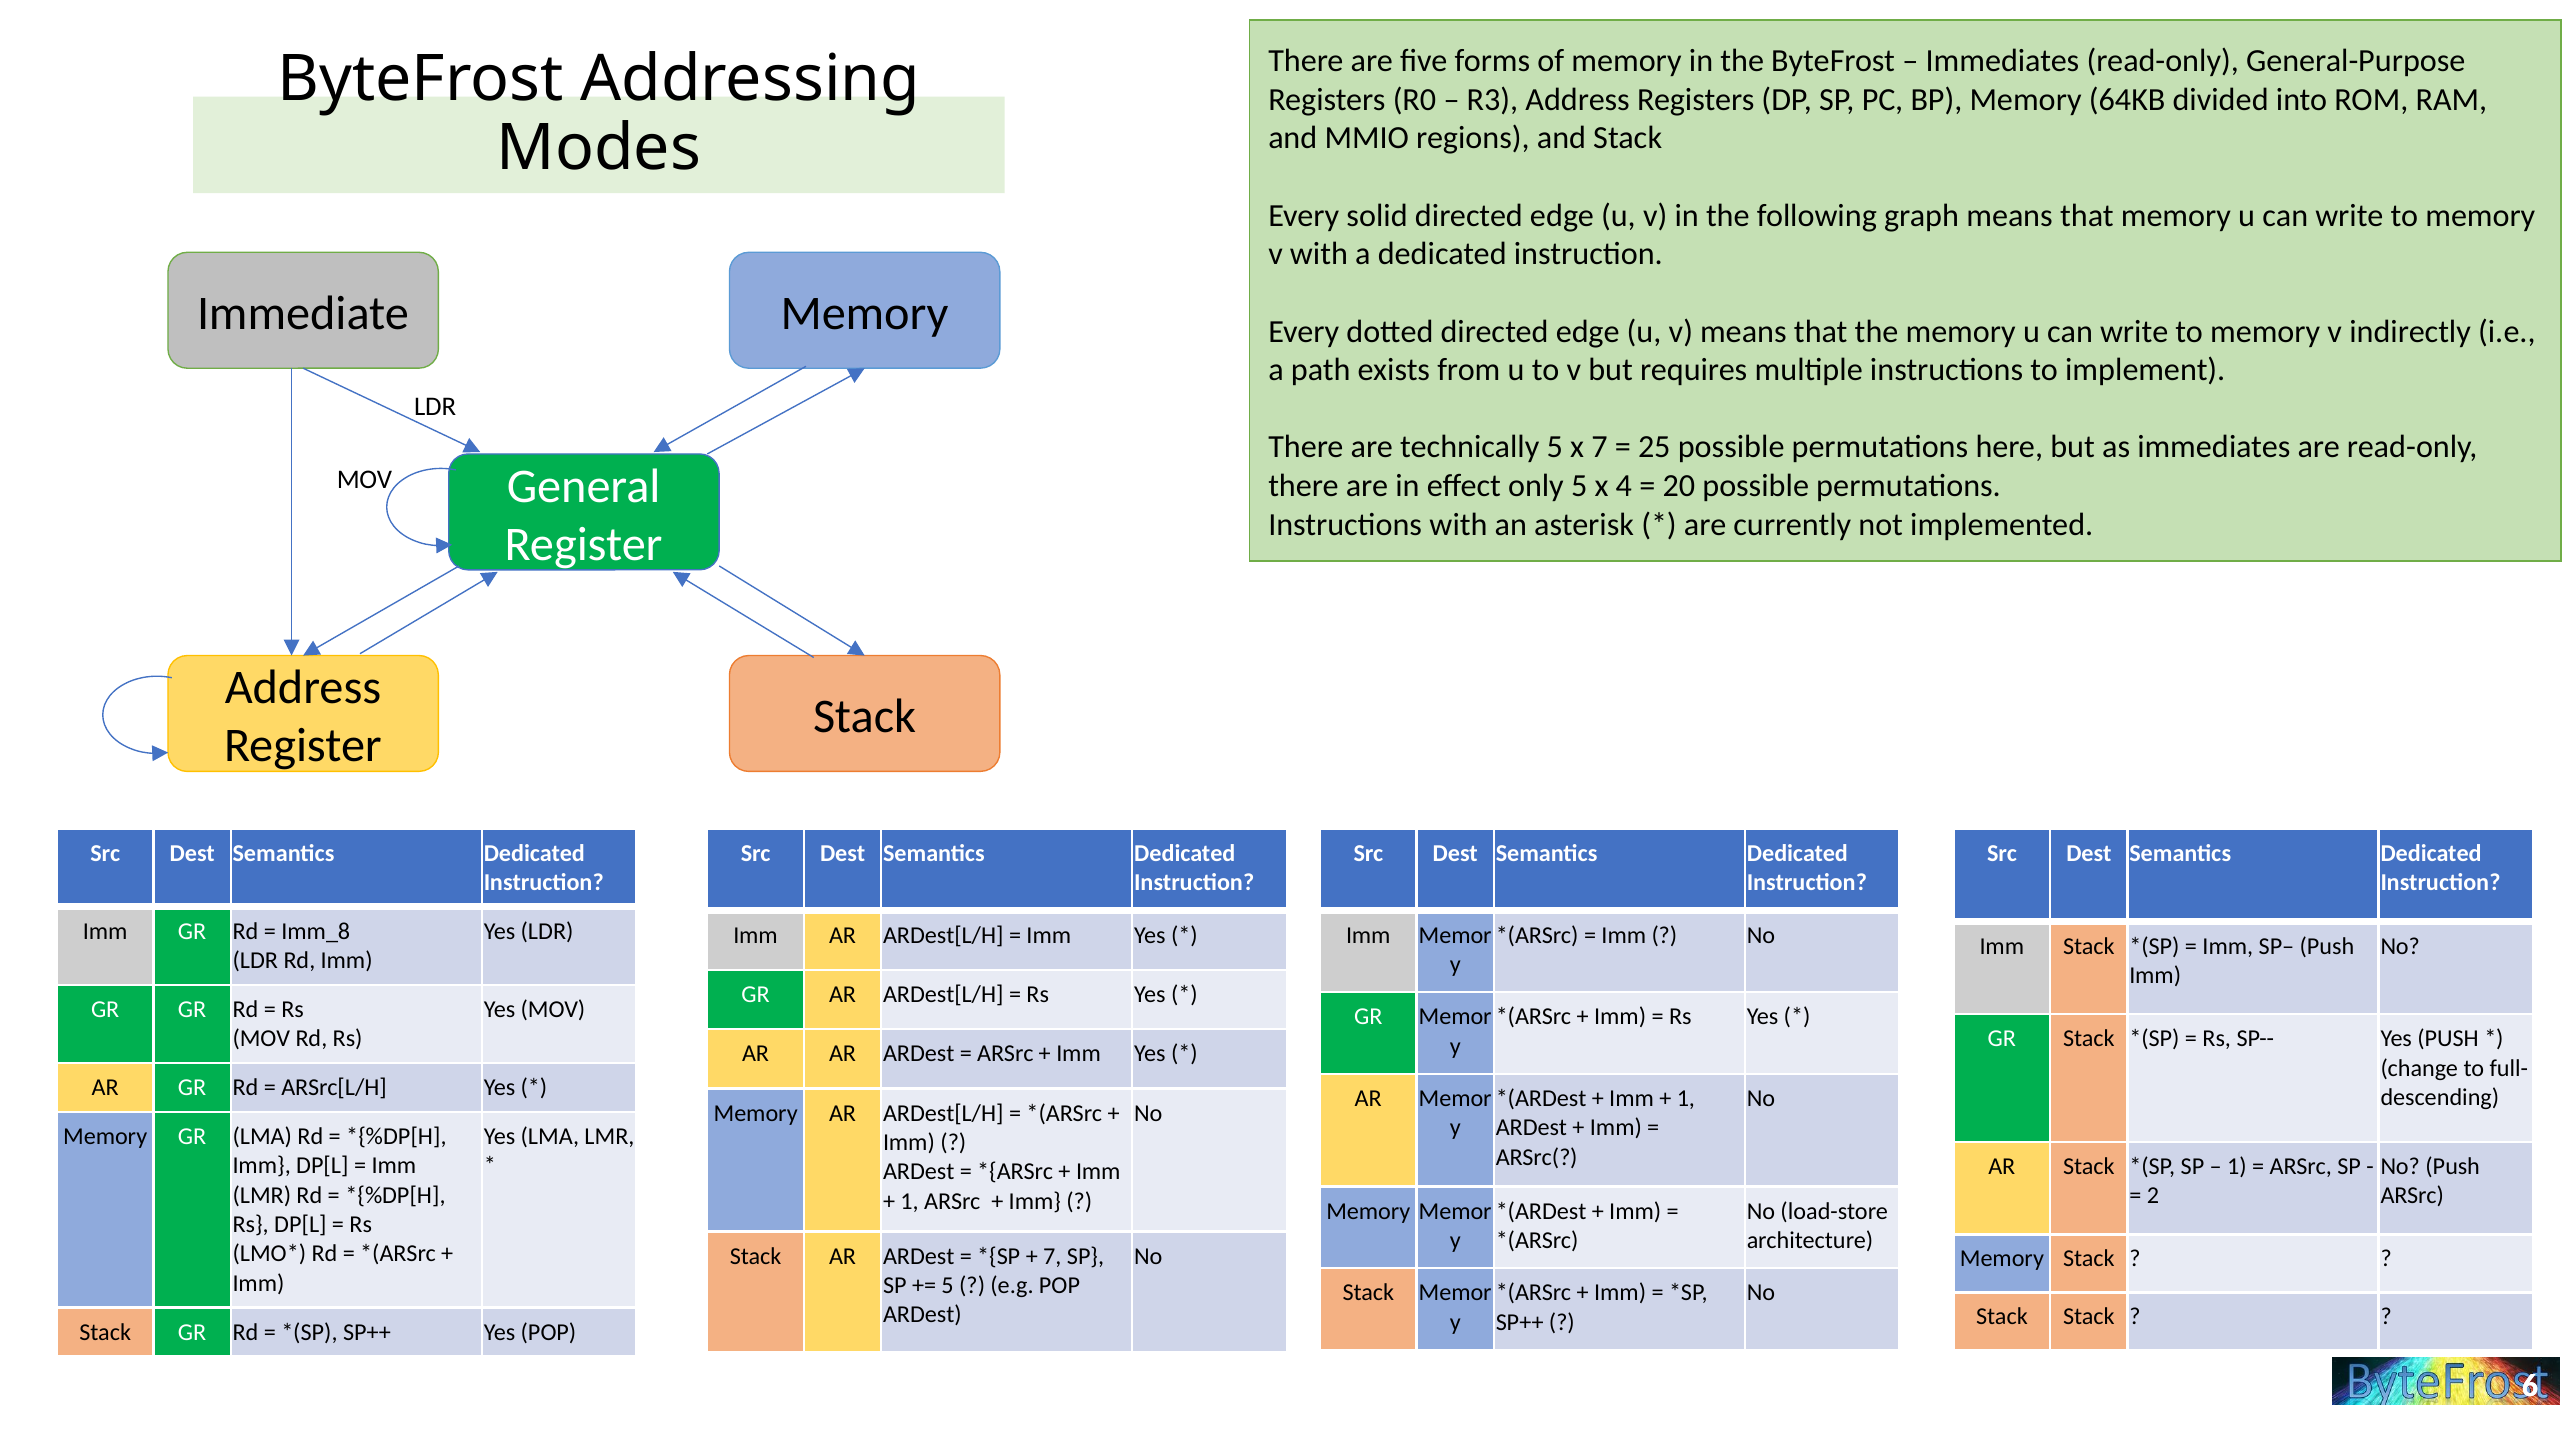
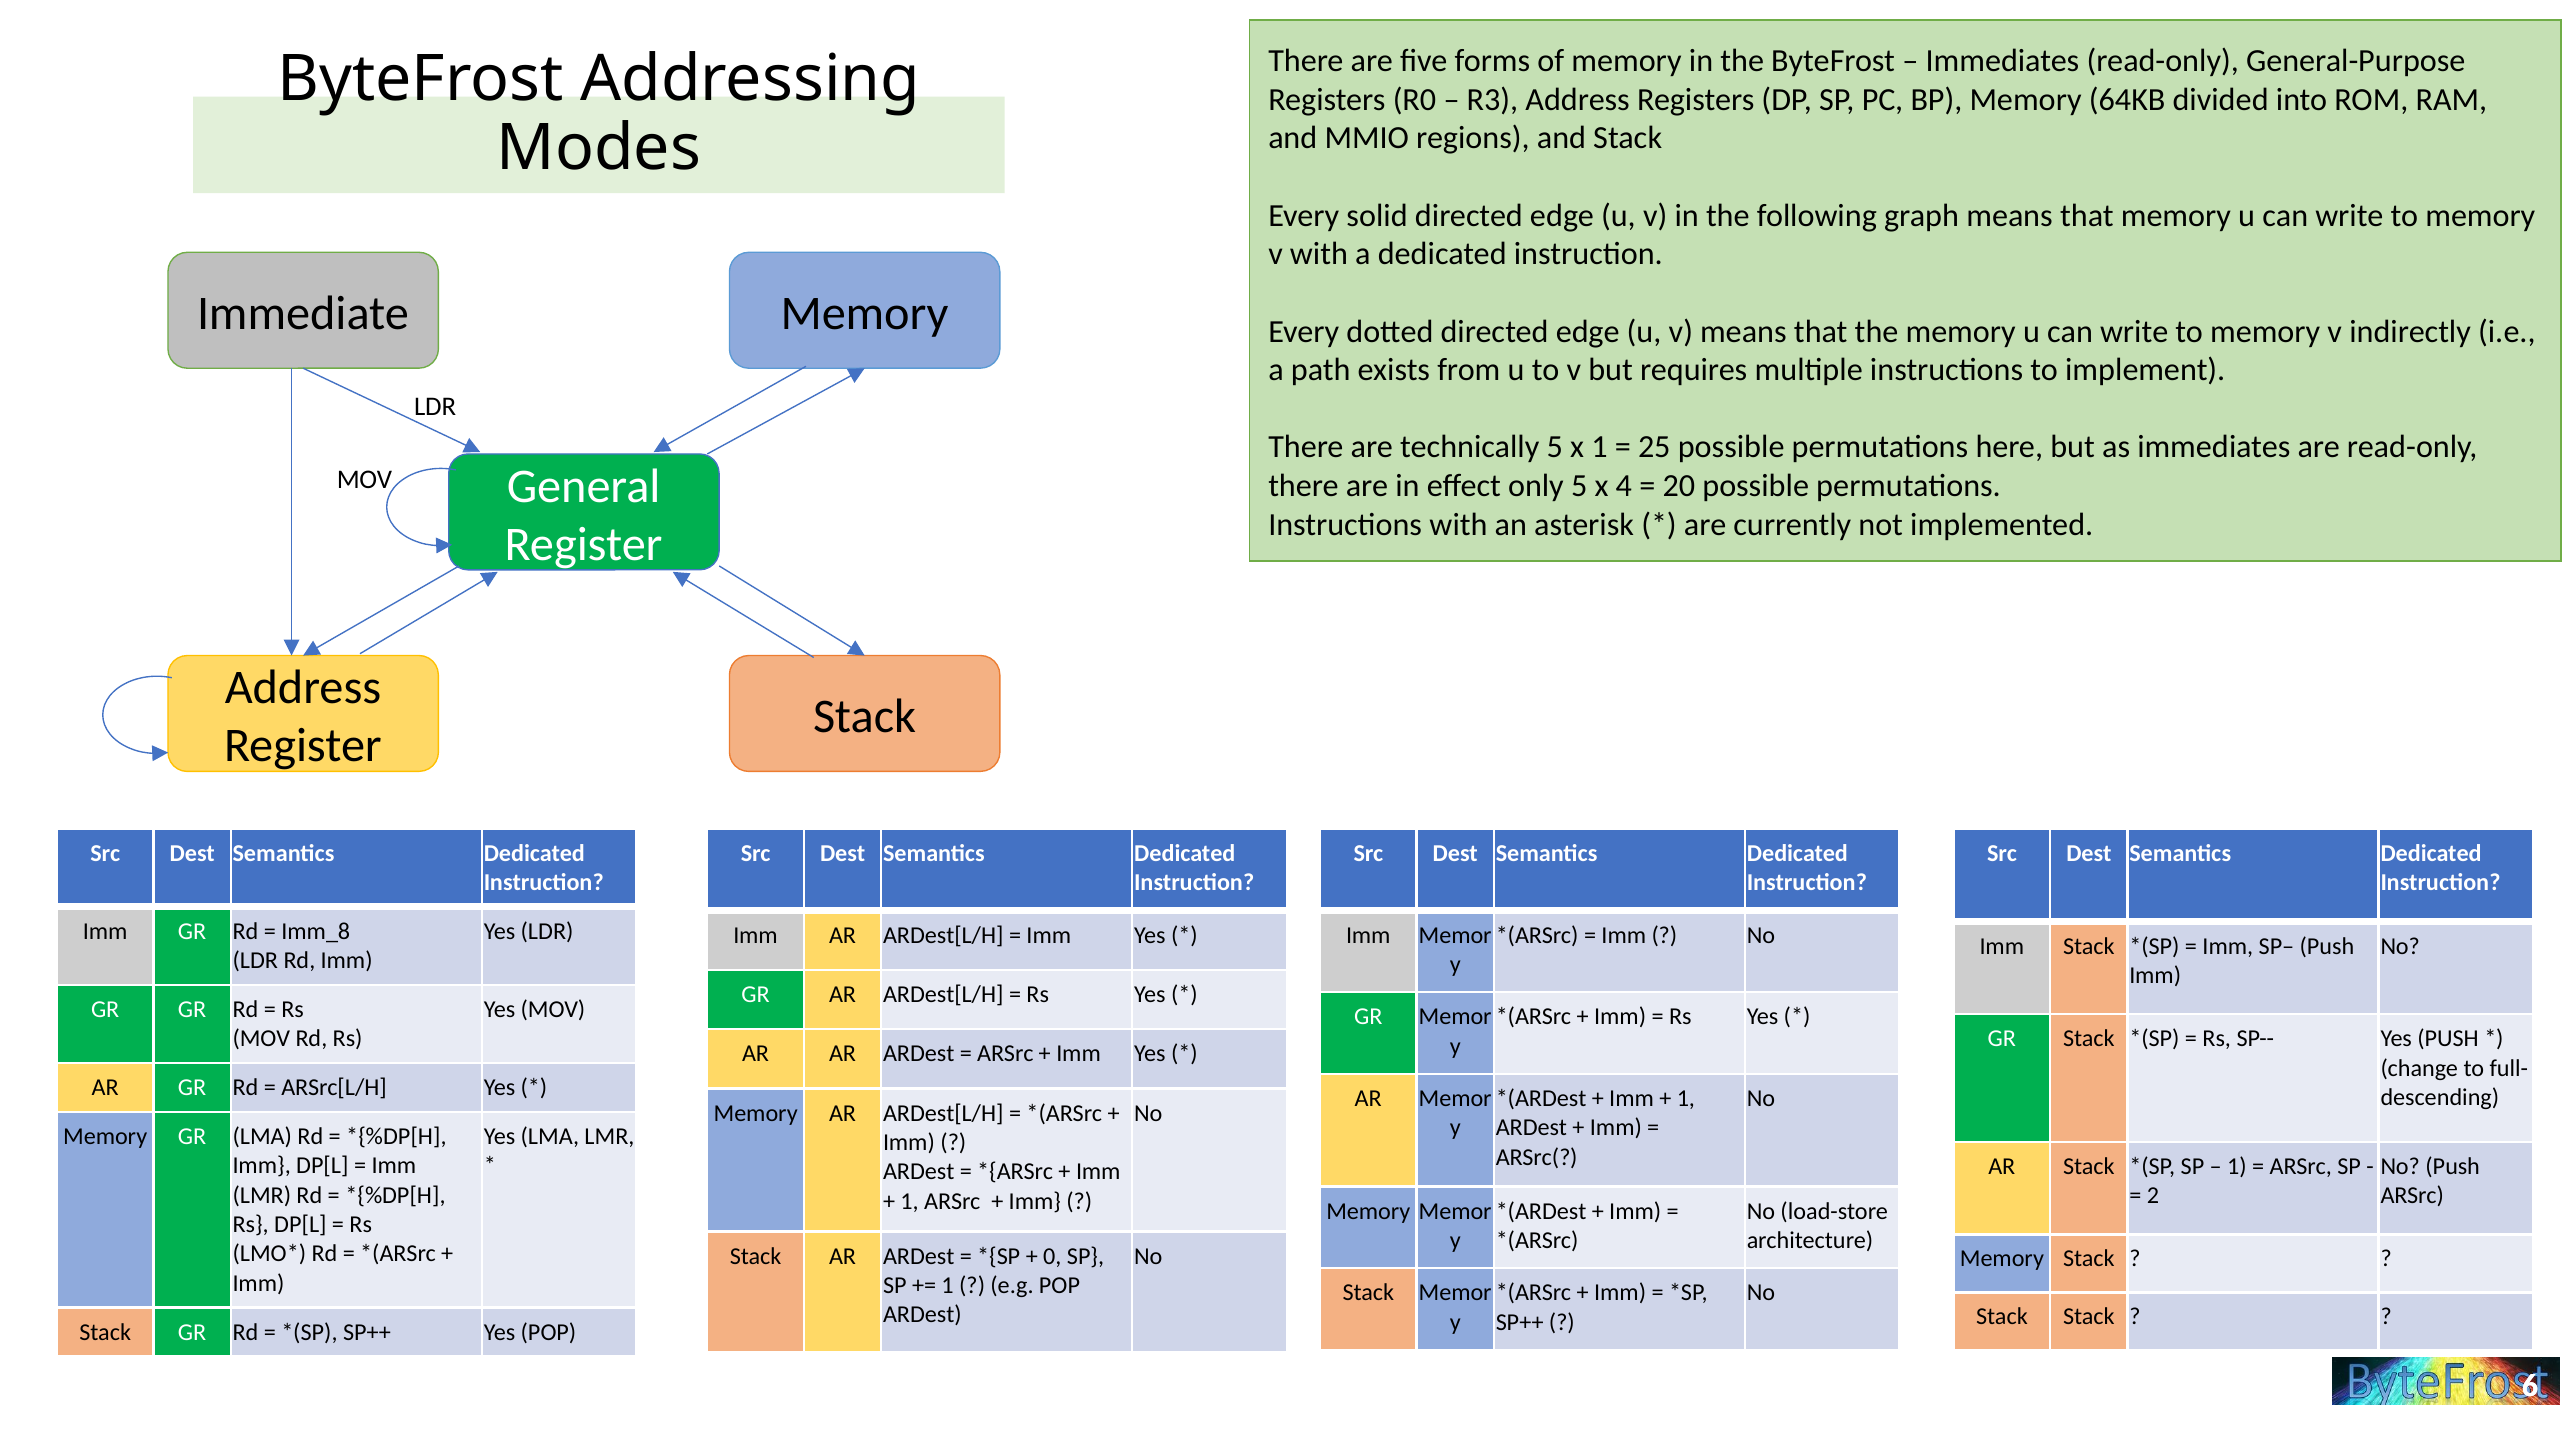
x 7: 7 -> 1
7 at (1052, 1256): 7 -> 0
5 at (947, 1286): 5 -> 1
